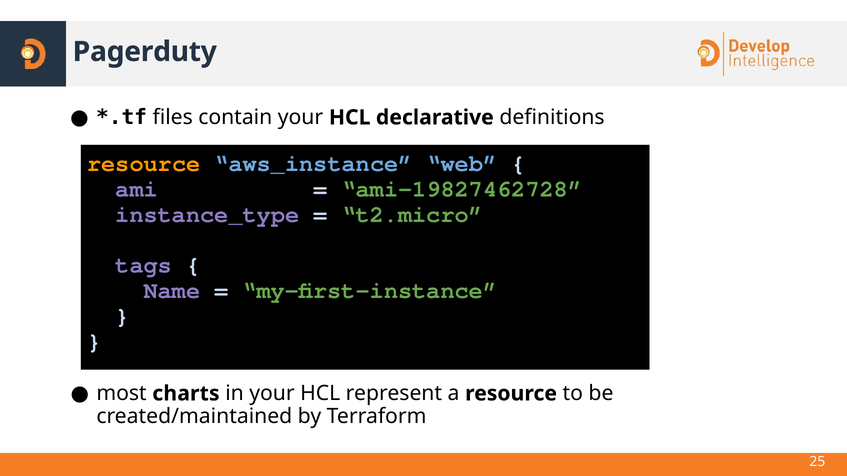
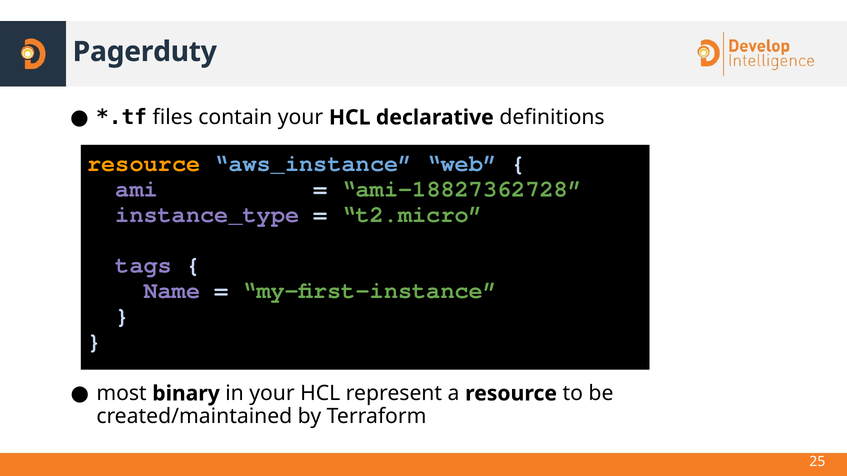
ami-19827462728: ami-19827462728 -> ami-18827362728
charts: charts -> binary
